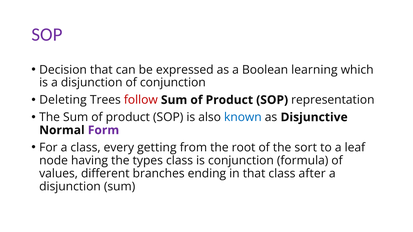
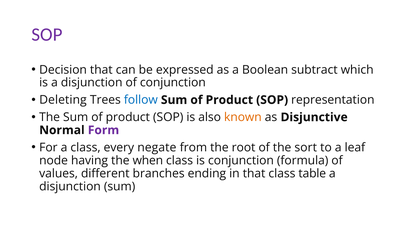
learning: learning -> subtract
follow colour: red -> blue
known colour: blue -> orange
getting: getting -> negate
types: types -> when
after: after -> table
